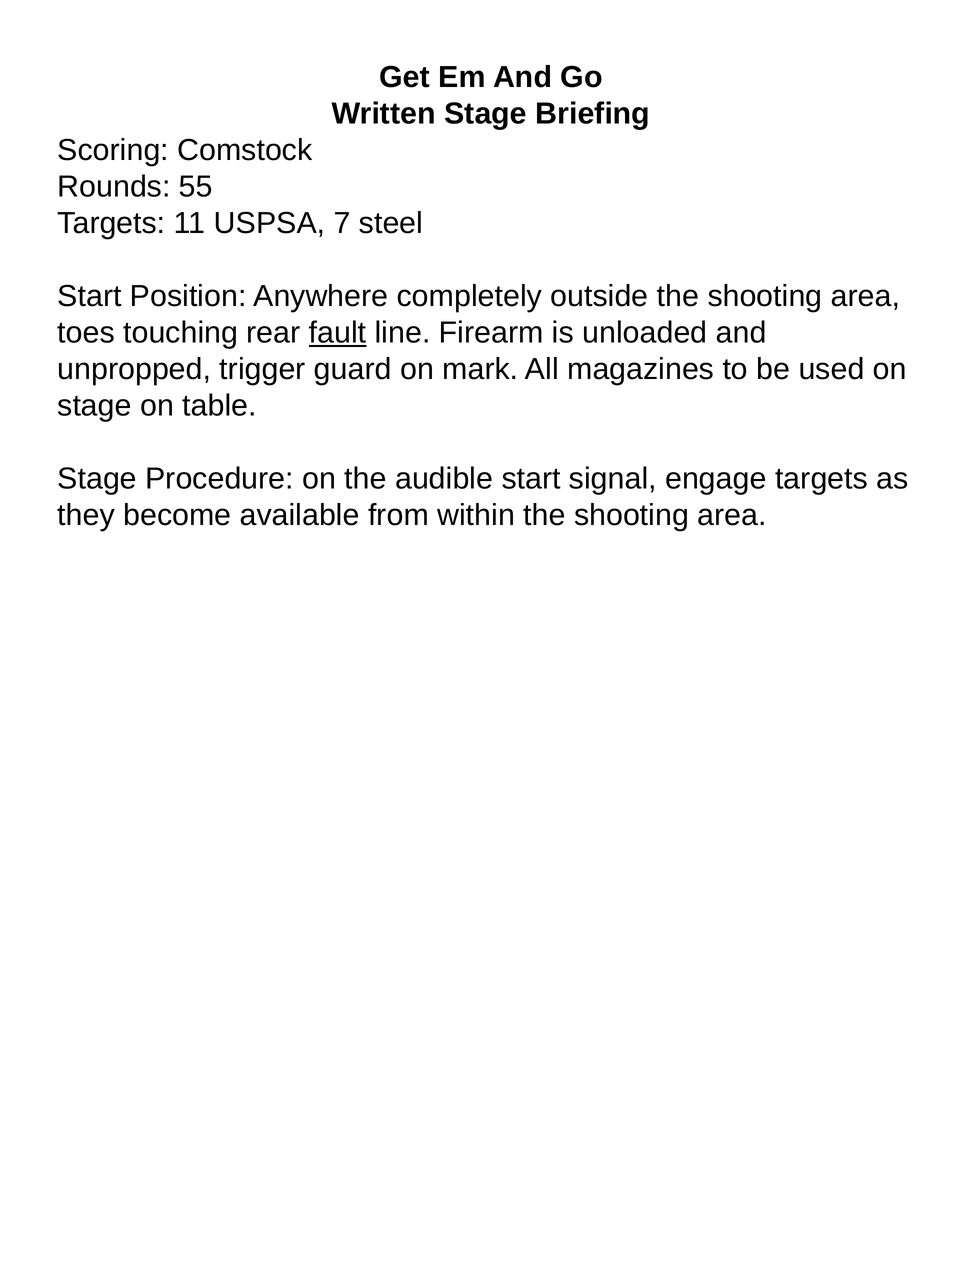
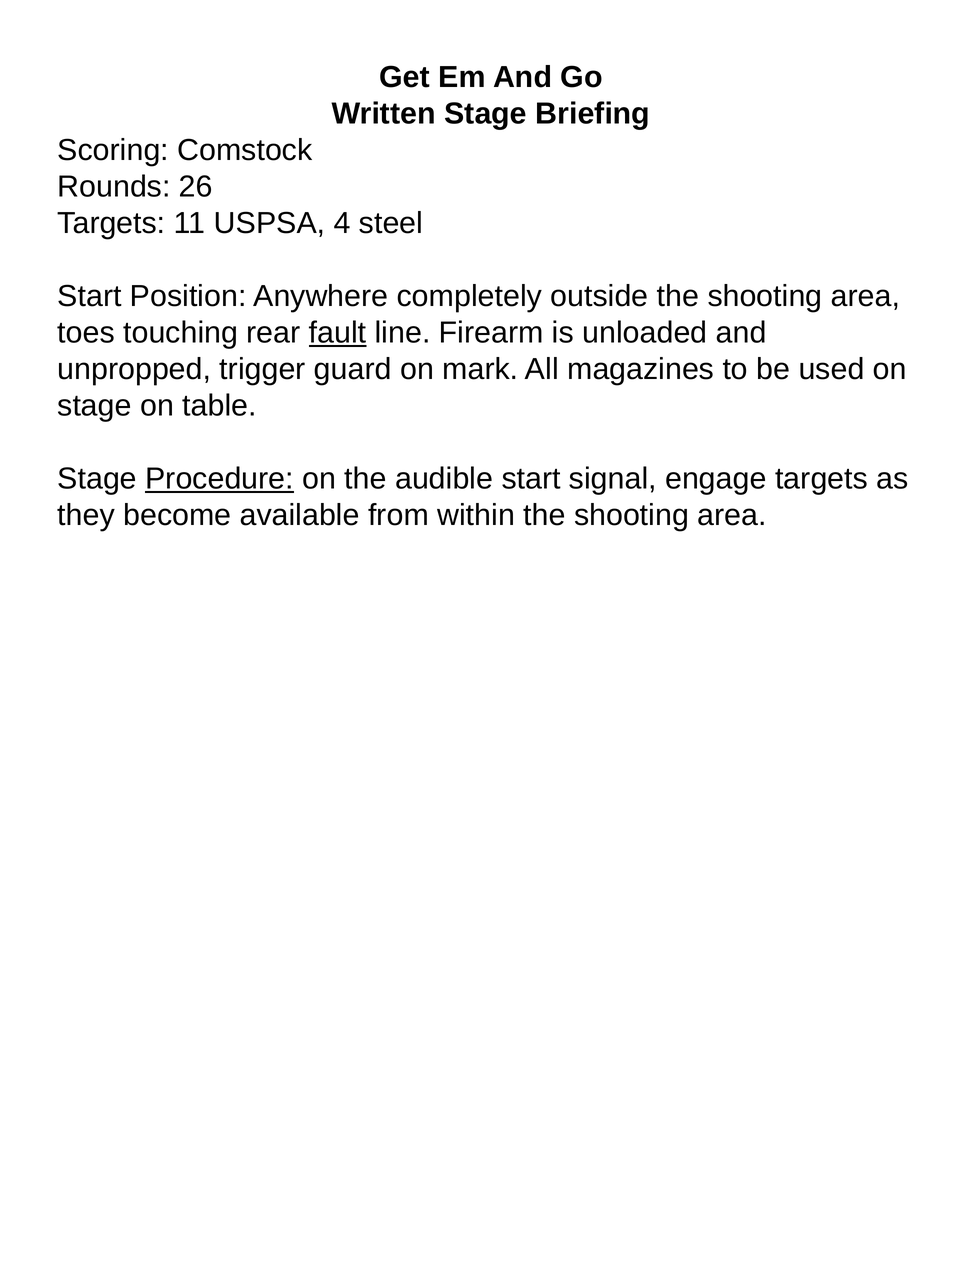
55: 55 -> 26
7: 7 -> 4
Procedure underline: none -> present
